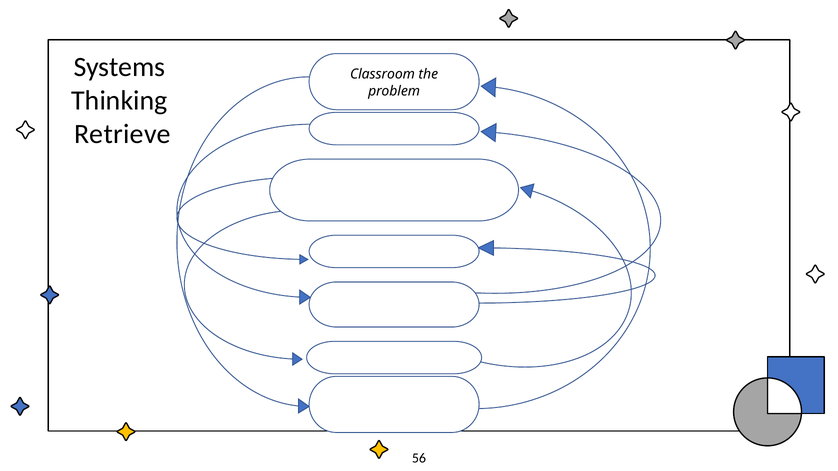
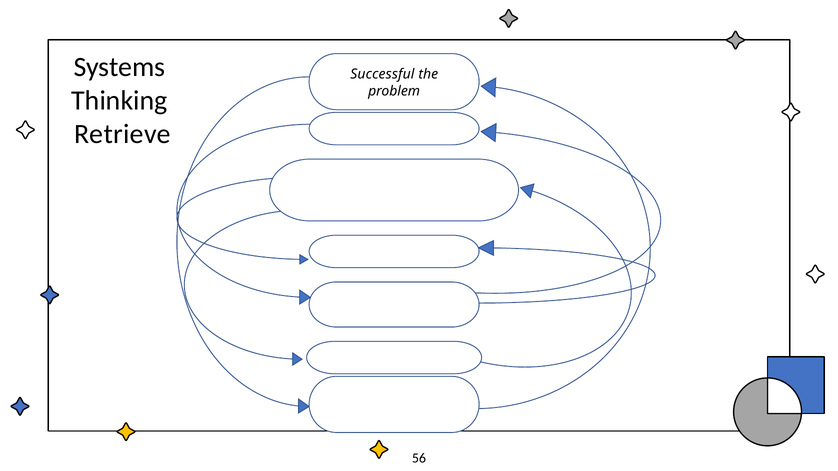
Classroom: Classroom -> Successful
